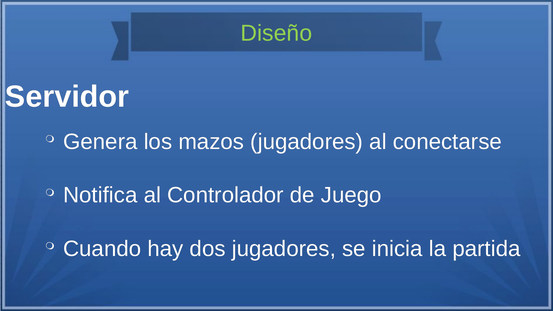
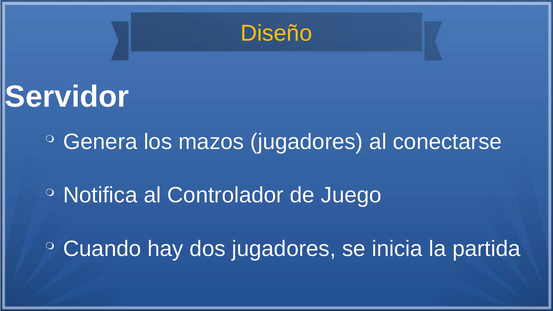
Diseño colour: light green -> yellow
